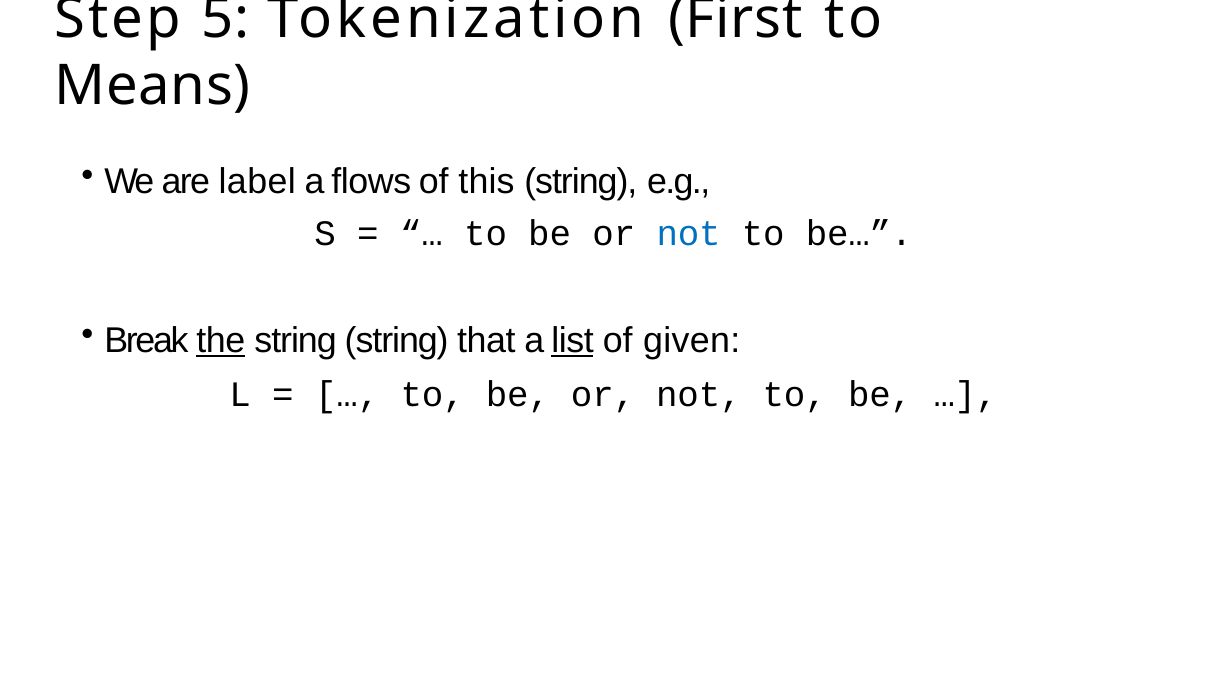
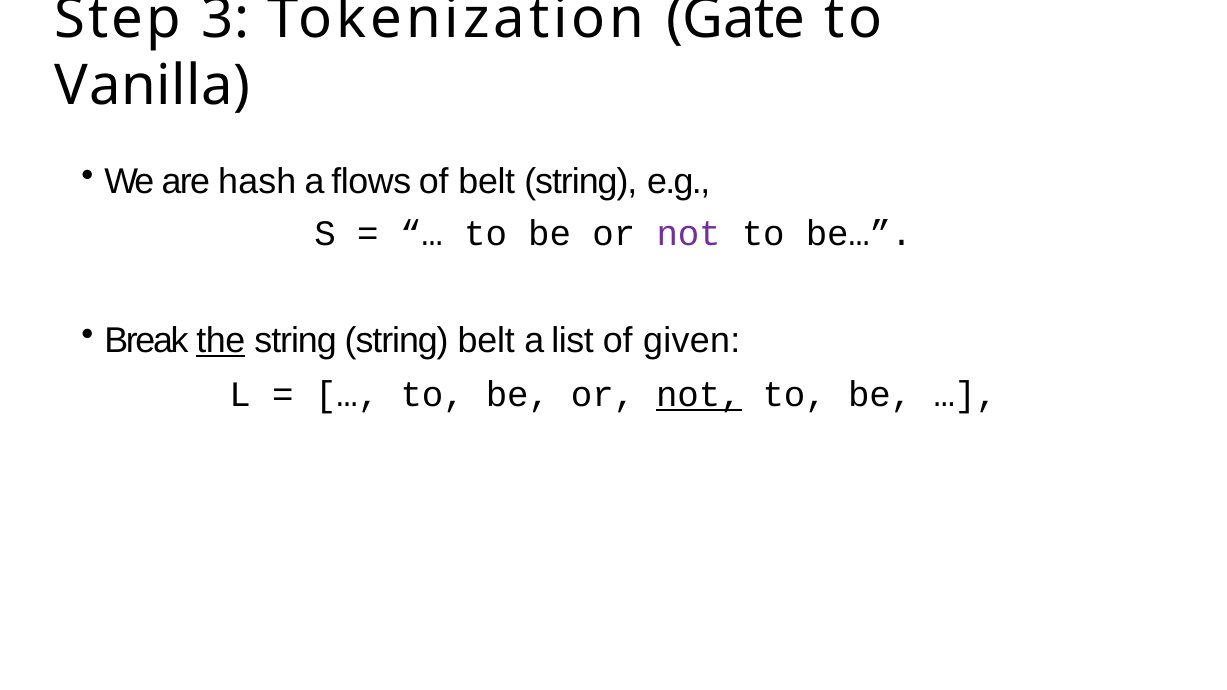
5: 5 -> 3
First: First -> Gate
Means: Means -> Vanilla
label: label -> hash
of this: this -> belt
not at (689, 234) colour: blue -> purple
string that: that -> belt
list underline: present -> none
not at (699, 395) underline: none -> present
